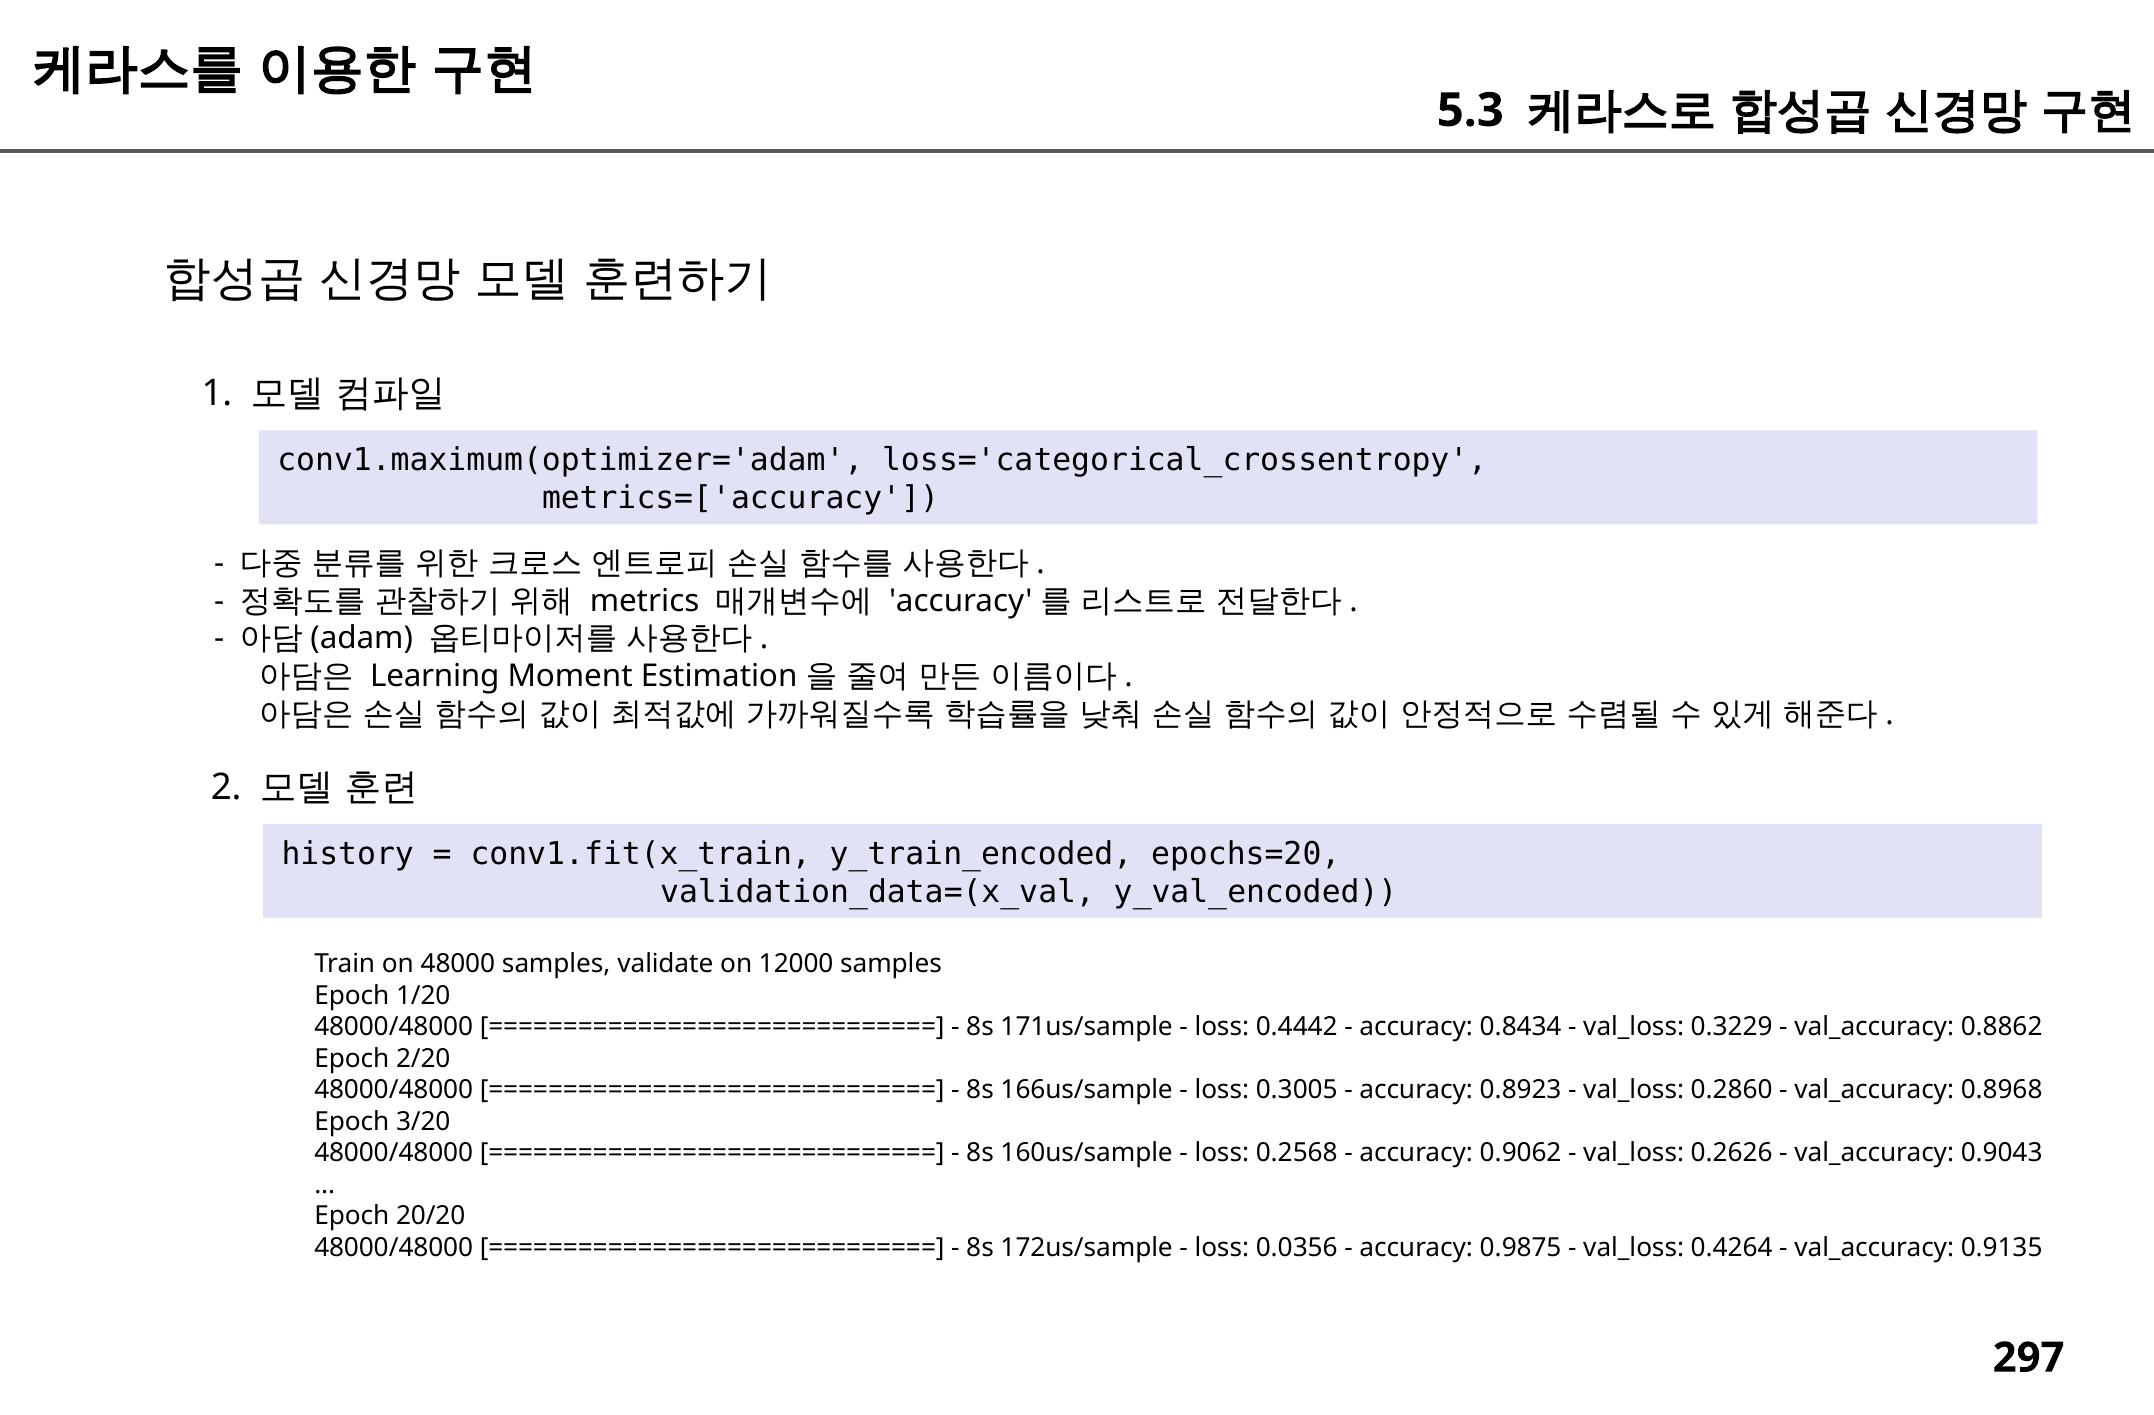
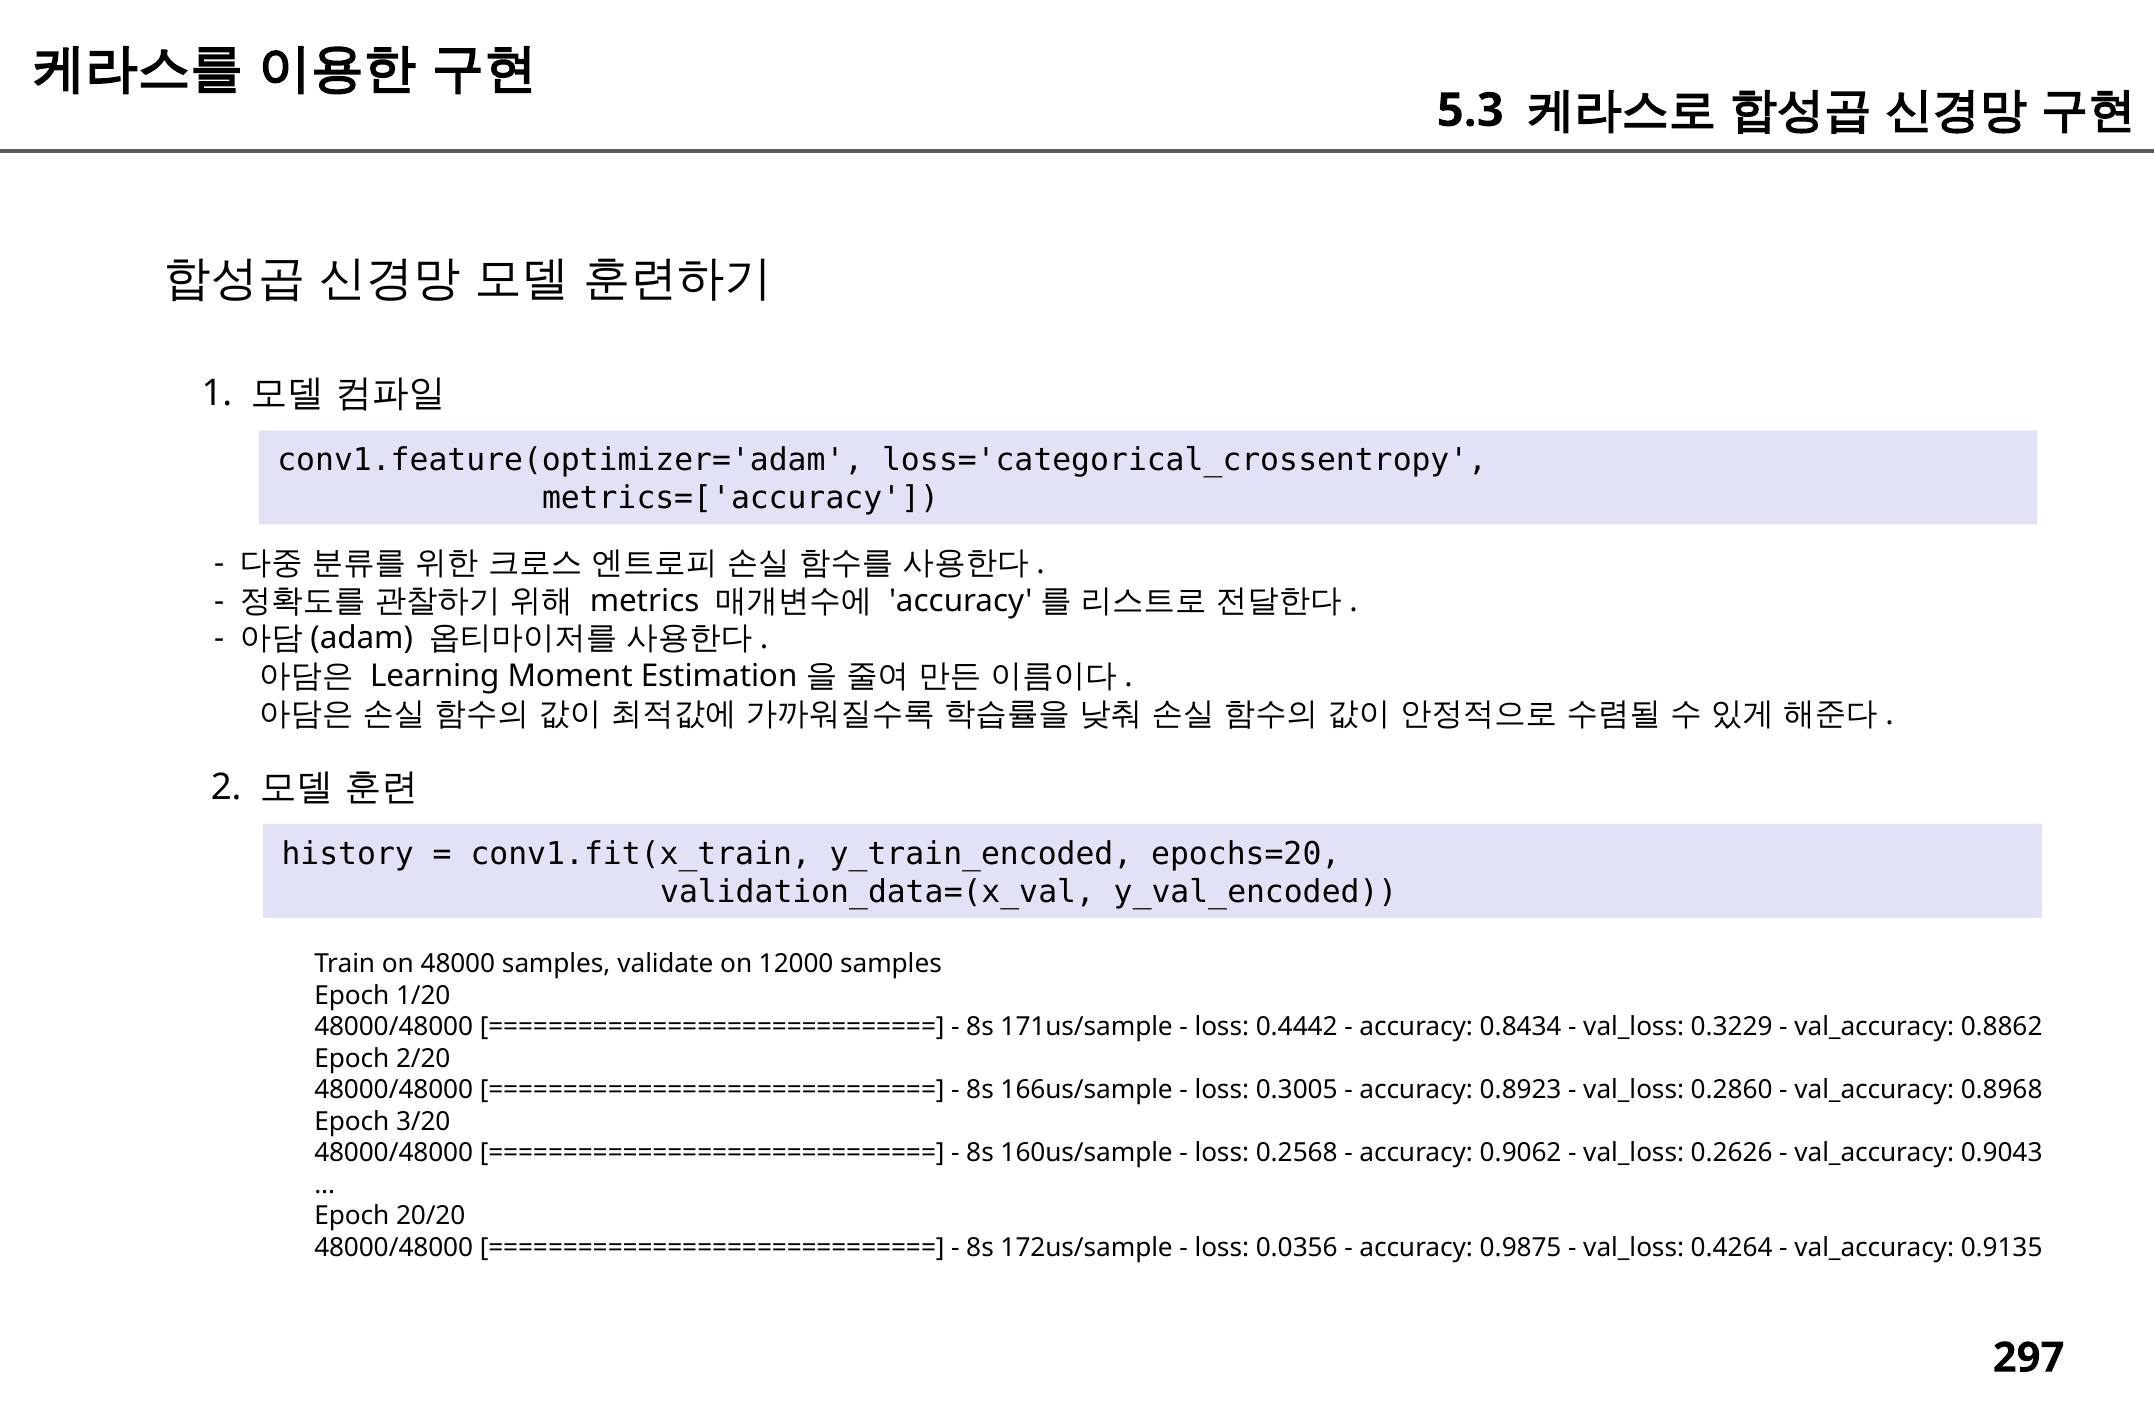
conv1.maximum(optimizer='adam: conv1.maximum(optimizer='adam -> conv1.feature(optimizer='adam
